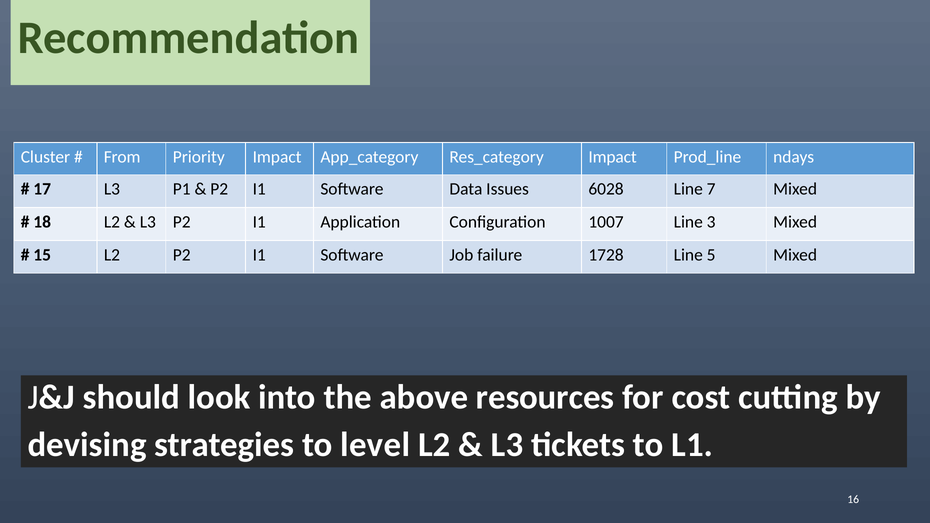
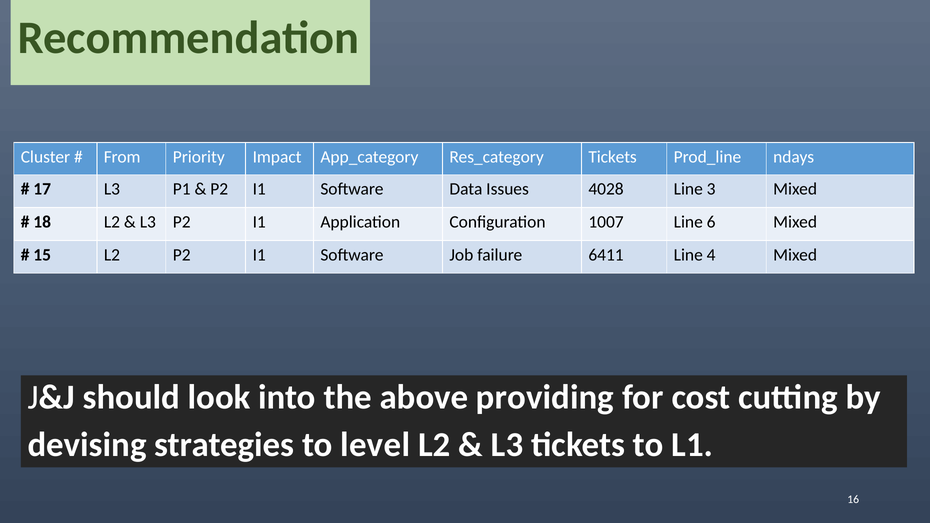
Impact at (613, 157): Impact -> Tickets
6028: 6028 -> 4028
7: 7 -> 3
3: 3 -> 6
1728: 1728 -> 6411
5: 5 -> 4
resources: resources -> providing
